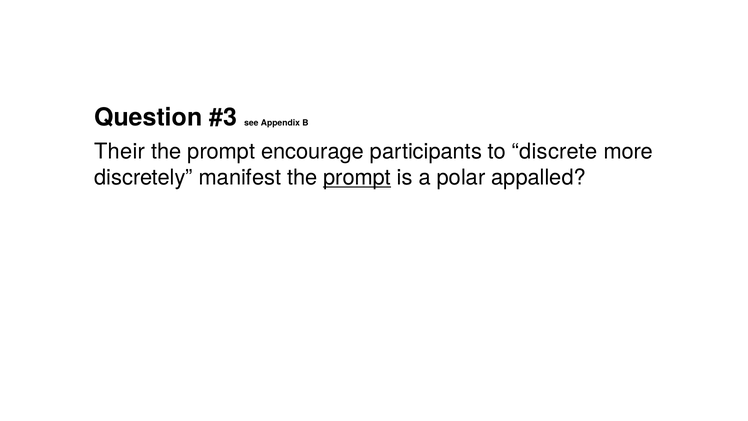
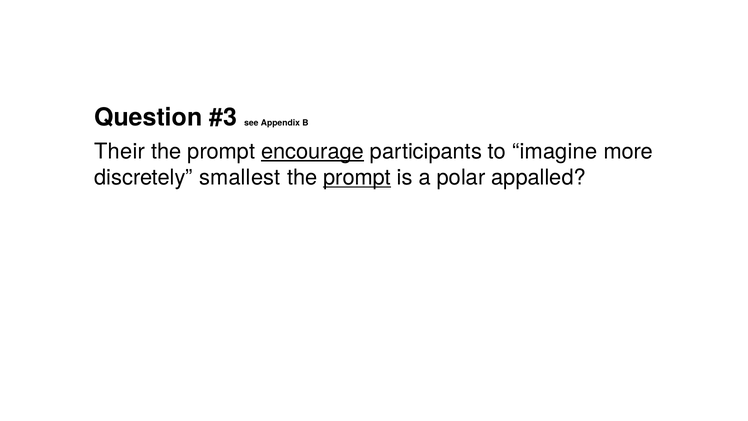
encourage underline: none -> present
discrete: discrete -> imagine
manifest: manifest -> smallest
